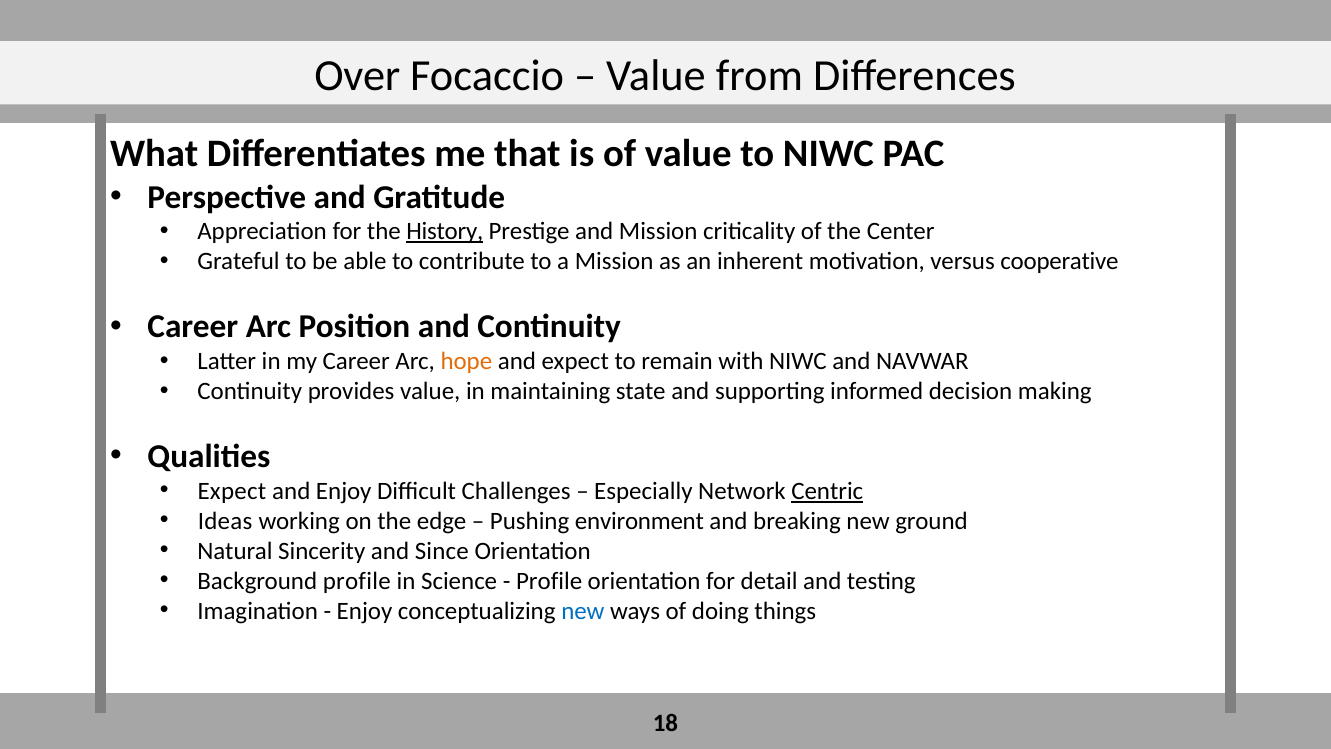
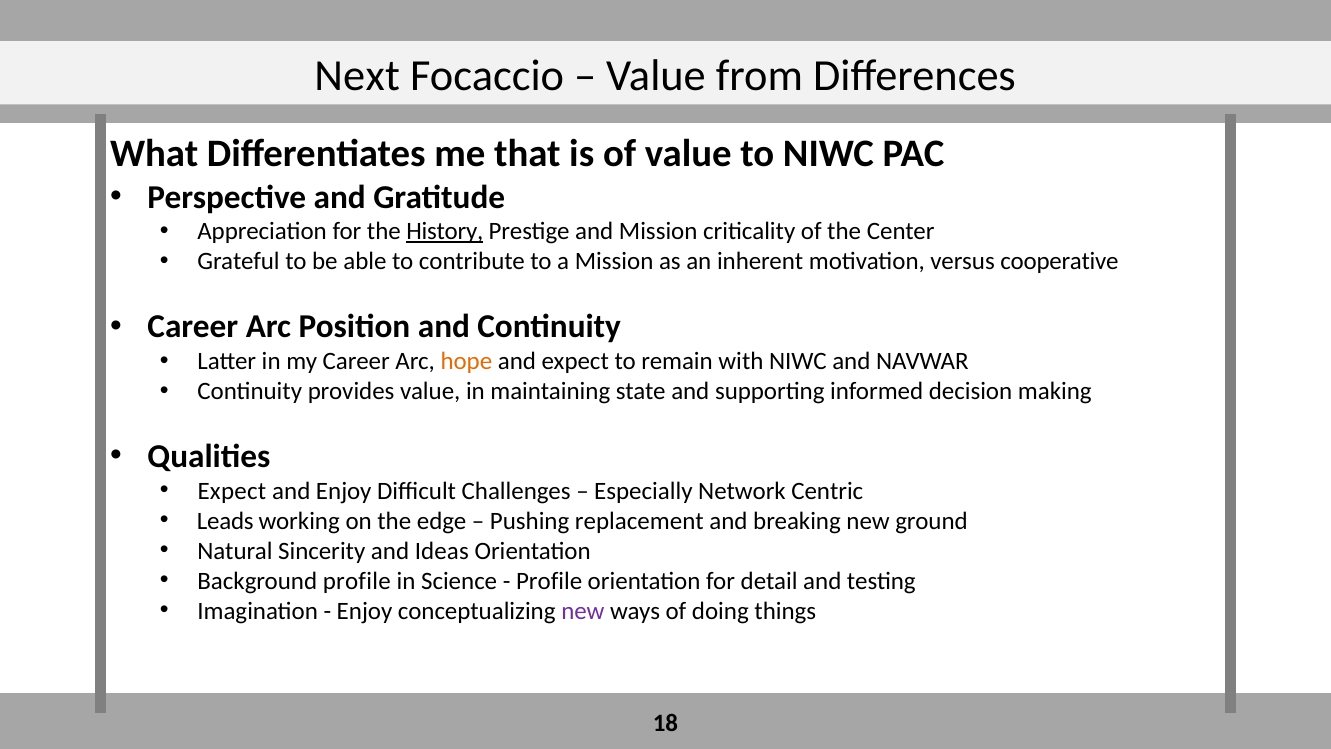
Over: Over -> Next
Centric underline: present -> none
Ideas: Ideas -> Leads
environment: environment -> replacement
Since: Since -> Ideas
new at (583, 611) colour: blue -> purple
